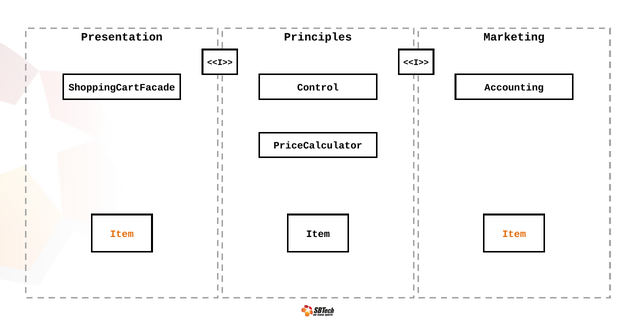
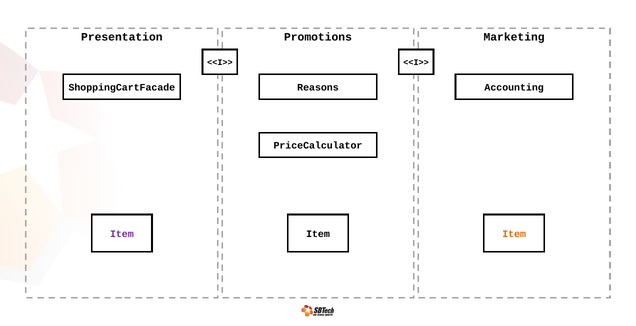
Principles: Principles -> Promotions
Control: Control -> Reasons
Item at (122, 234) colour: orange -> purple
